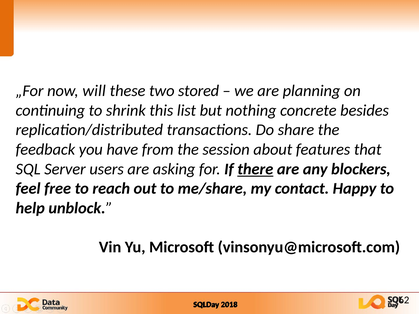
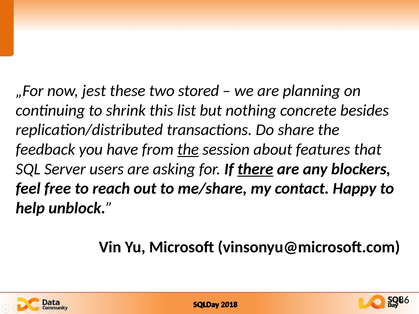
will: will -> jest
the at (188, 150) underline: none -> present
62: 62 -> 86
